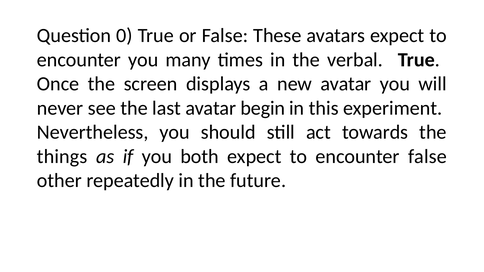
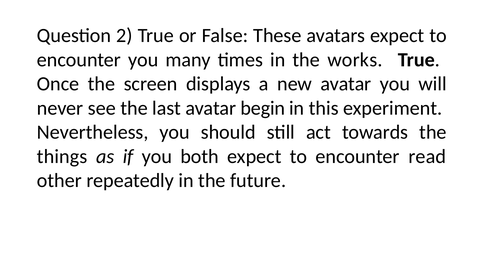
0: 0 -> 2
verbal: verbal -> works
encounter false: false -> read
